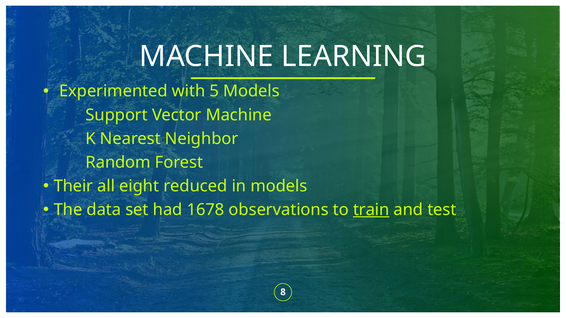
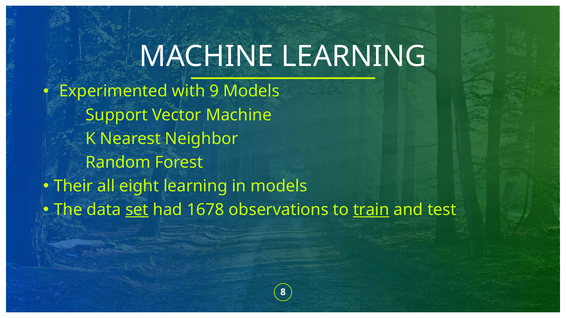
5: 5 -> 9
eight reduced: reduced -> learning
set underline: none -> present
